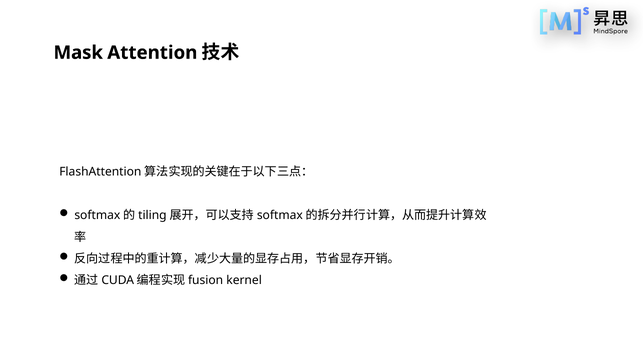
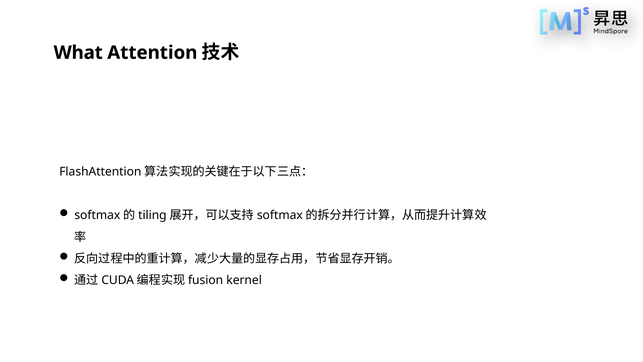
Mask: Mask -> What
